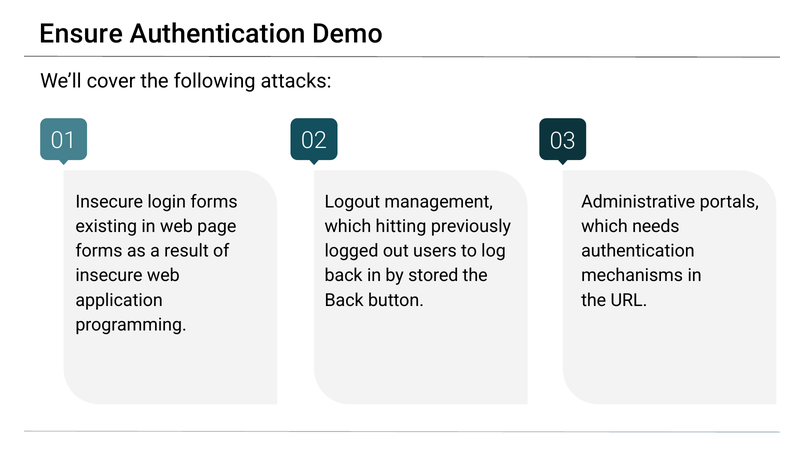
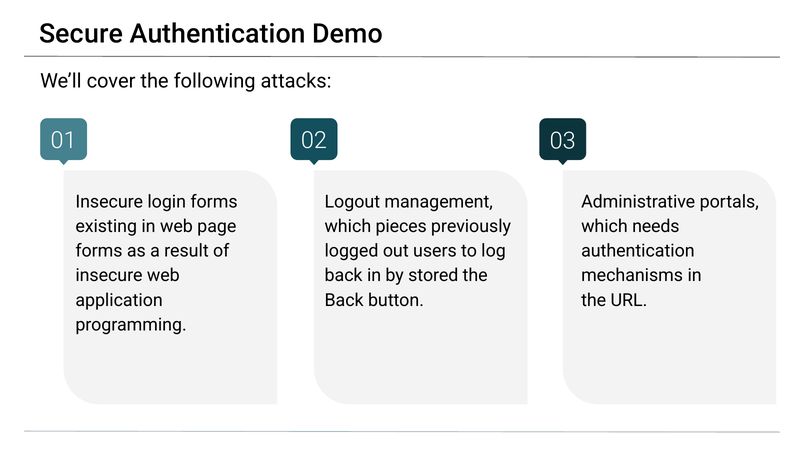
Ensure: Ensure -> Secure
hitting: hitting -> pieces
